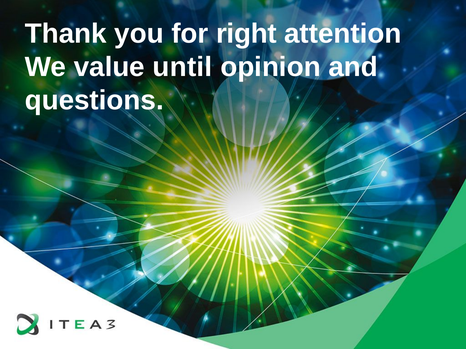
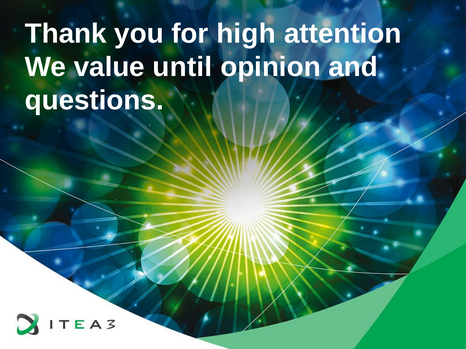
right: right -> high
